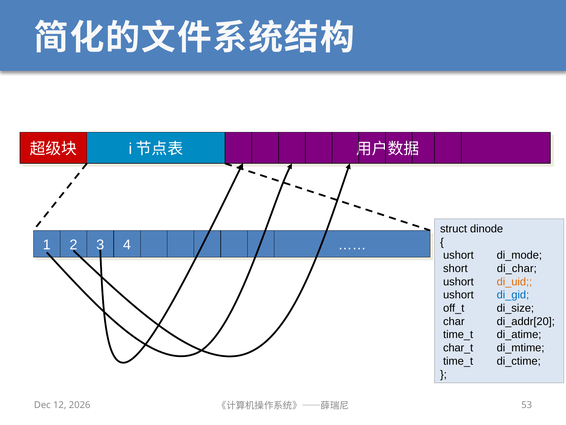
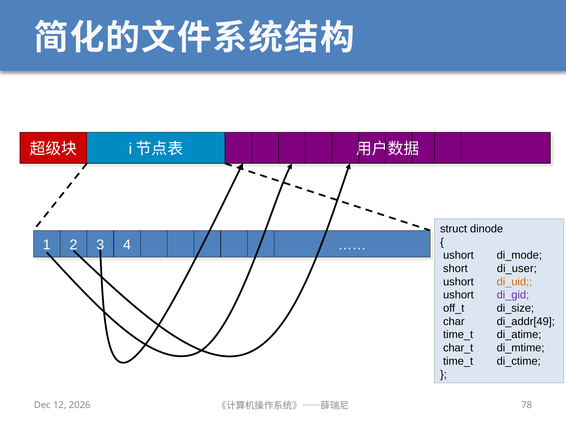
di_char: di_char -> di_user
di_gid colour: blue -> purple
di_addr[20: di_addr[20 -> di_addr[49
53: 53 -> 78
